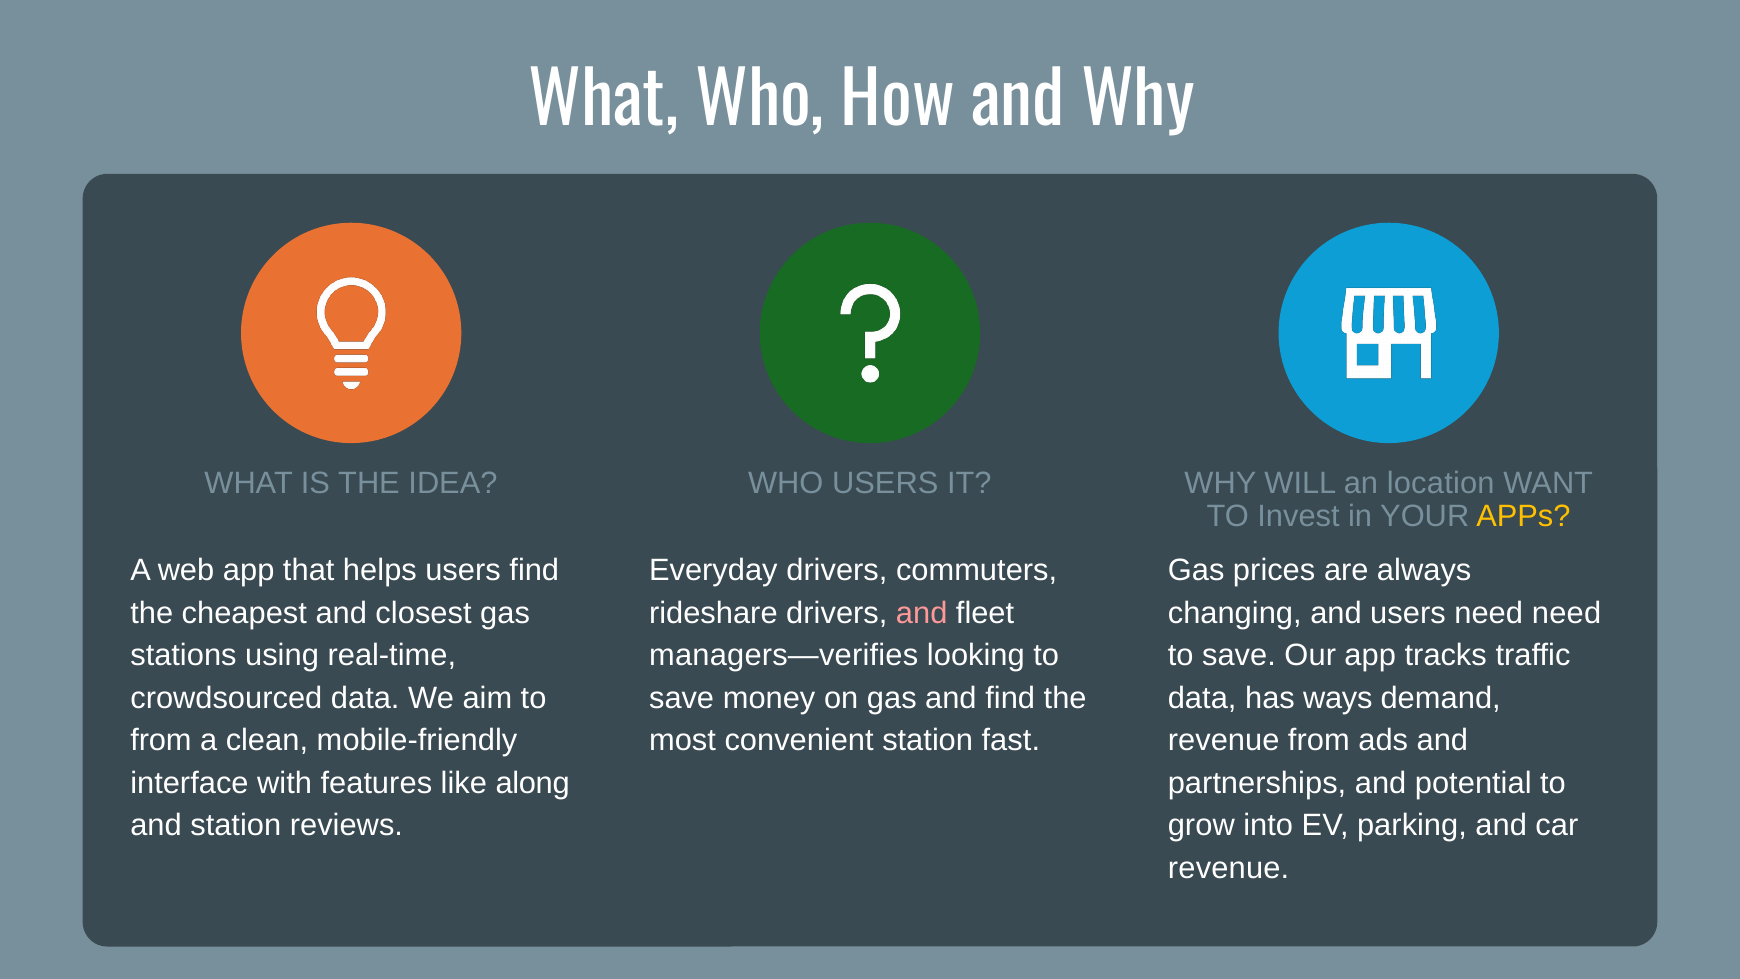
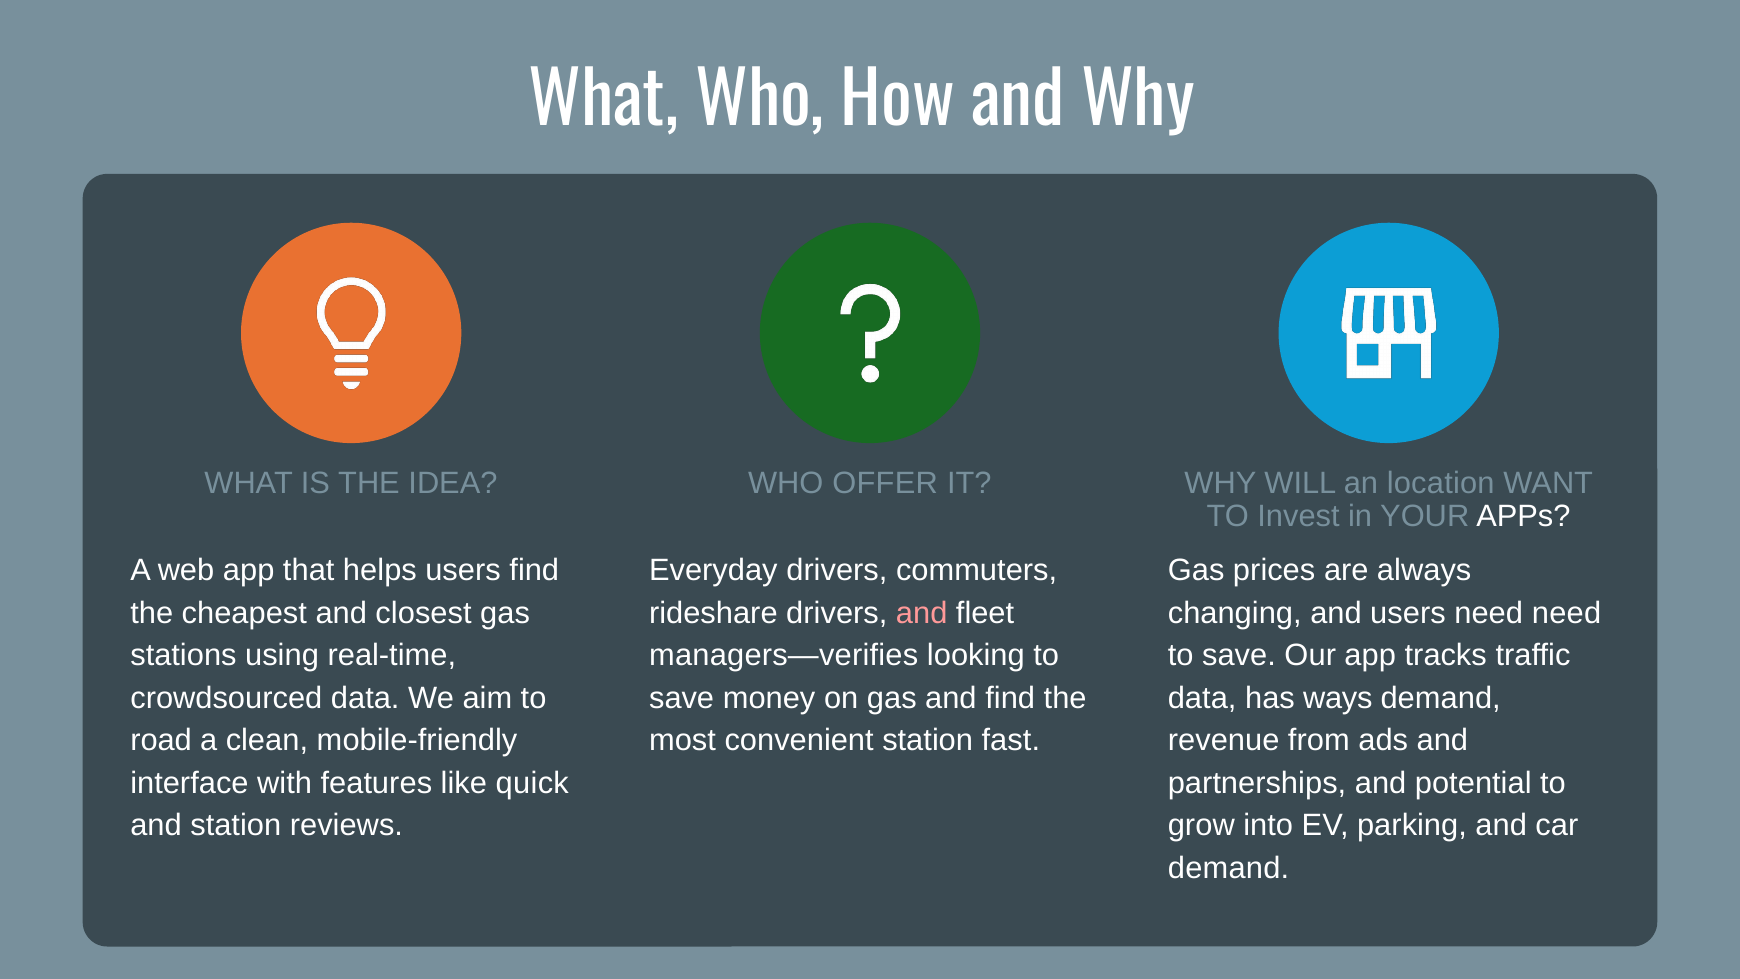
WHO USERS: USERS -> OFFER
APPs colour: yellow -> white
from at (161, 740): from -> road
along: along -> quick
revenue at (1229, 868): revenue -> demand
